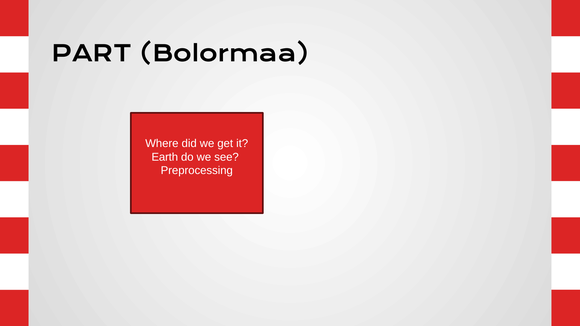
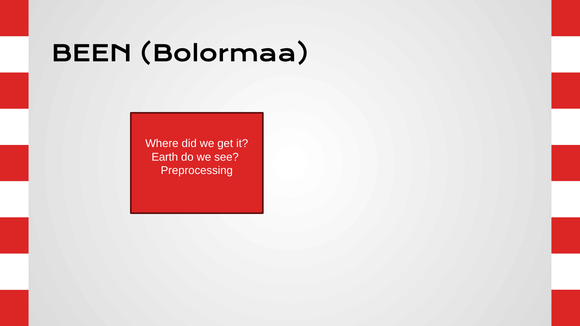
PART: PART -> BEEN
